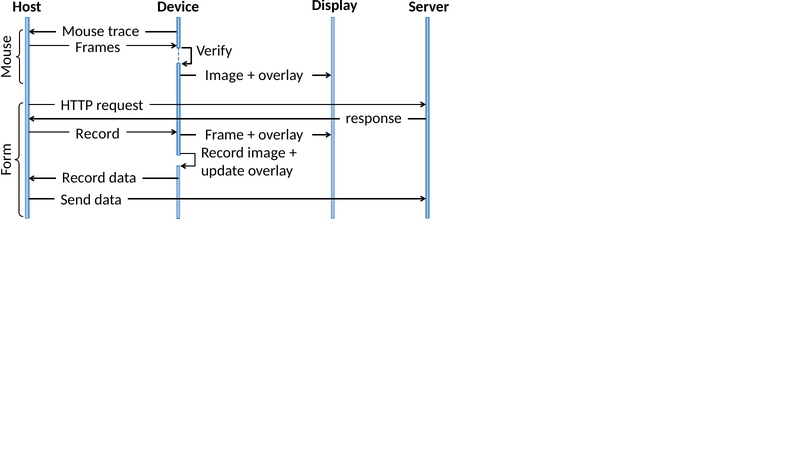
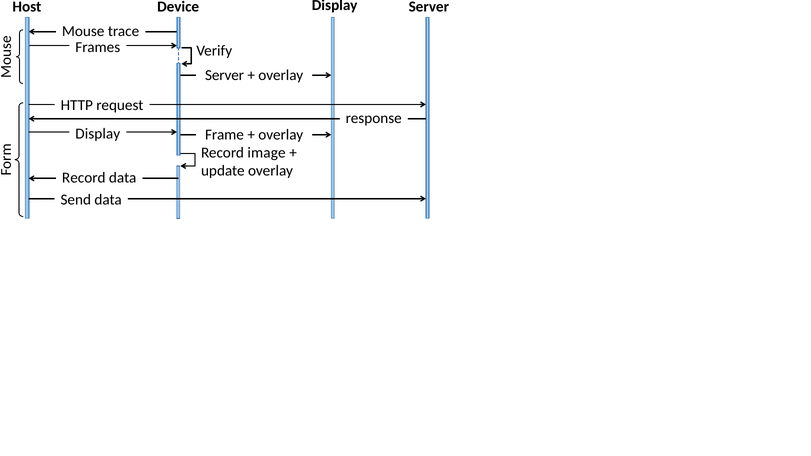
Image at (224, 75): Image -> Server
Record at (98, 134): Record -> Display
